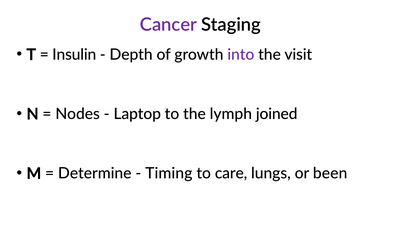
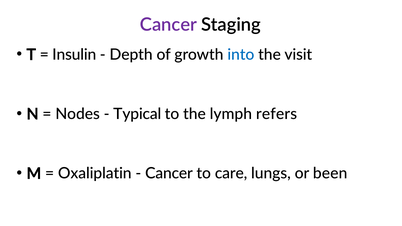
into colour: purple -> blue
Laptop: Laptop -> Typical
joined: joined -> refers
Determine: Determine -> Oxaliplatin
Timing at (169, 174): Timing -> Cancer
